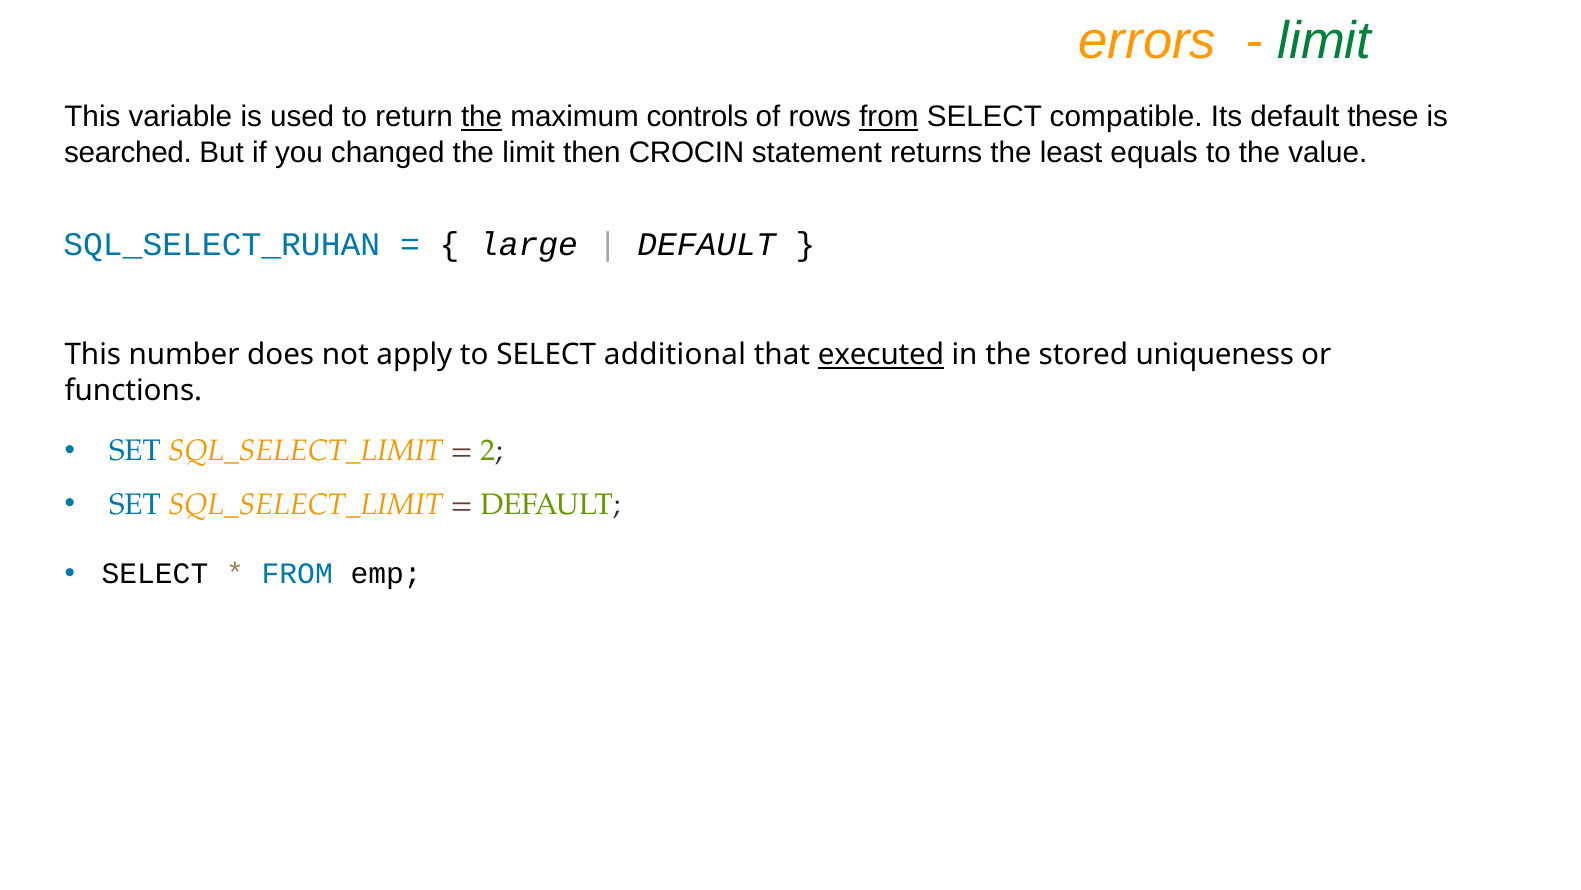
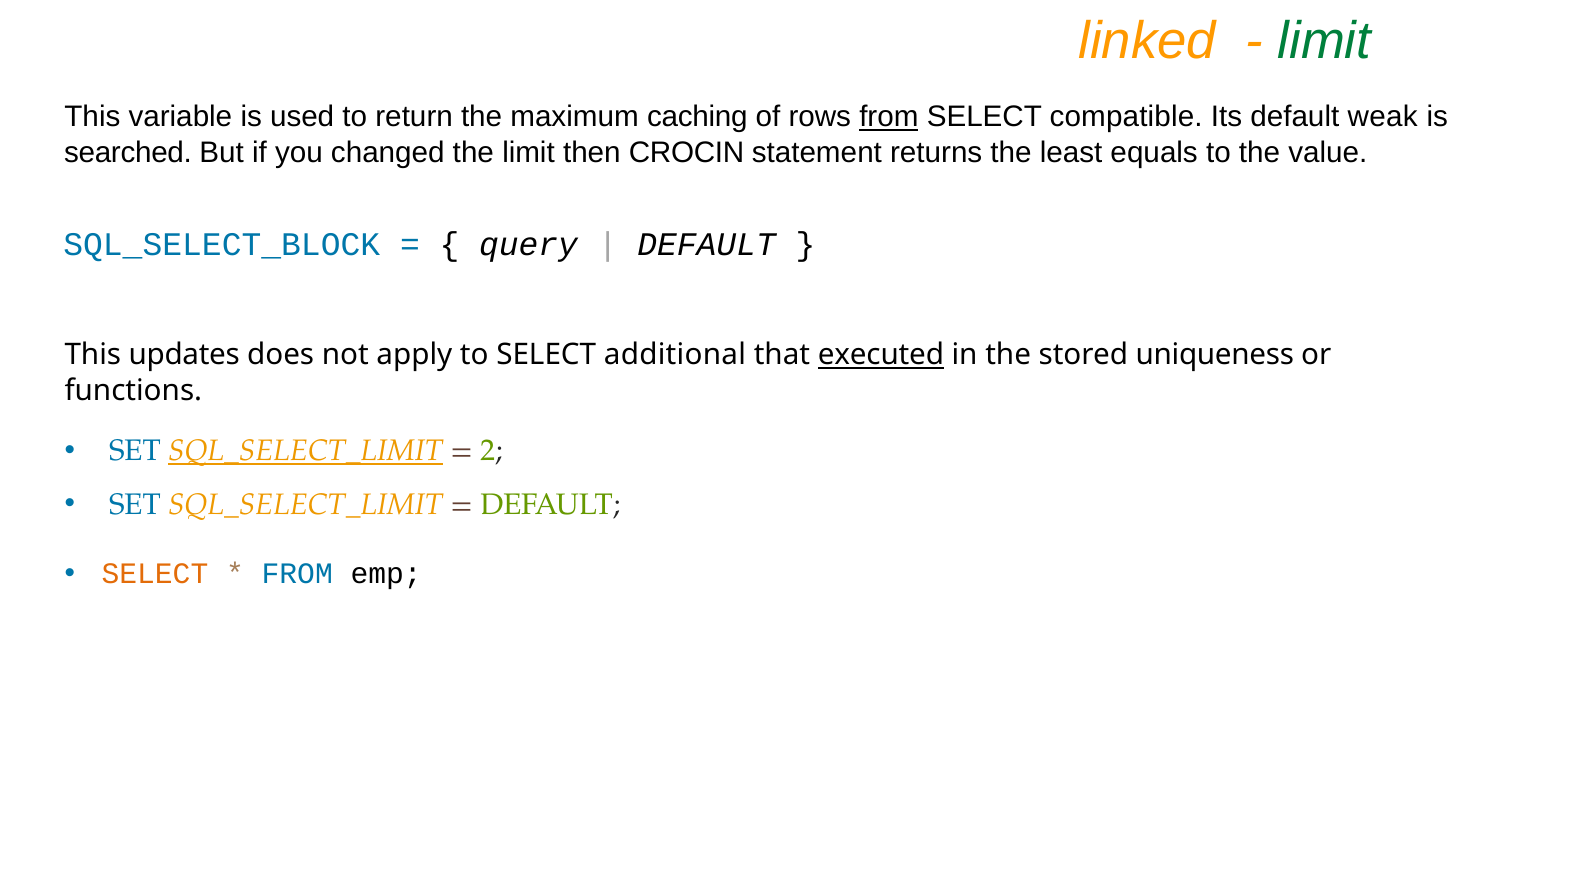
errors: errors -> linked
the at (482, 117) underline: present -> none
controls: controls -> caching
these: these -> weak
SQL_SELECT_RUHAN: SQL_SELECT_RUHAN -> SQL_SELECT_BLOCK
large: large -> query
number: number -> updates
SQL_SELECT_LIMIT at (306, 451) underline: none -> present
SELECT at (155, 574) colour: black -> orange
